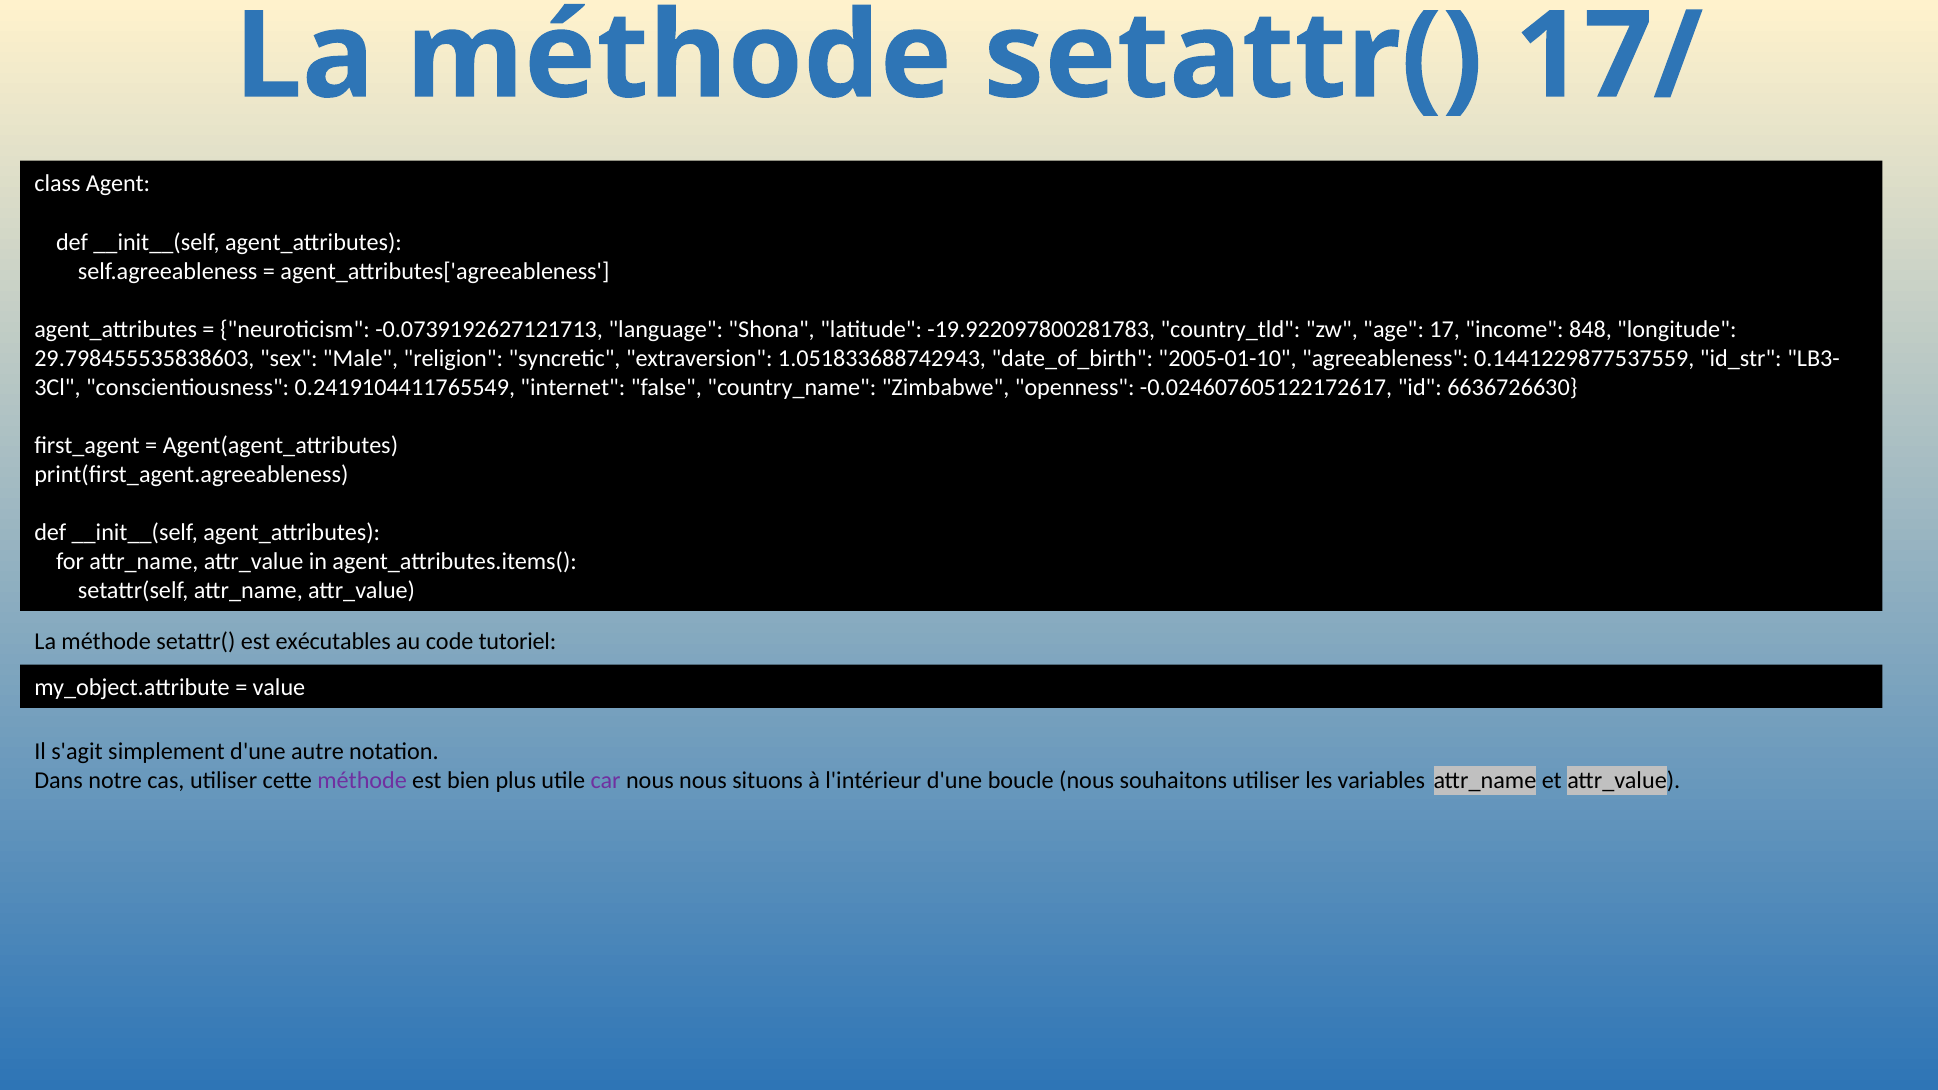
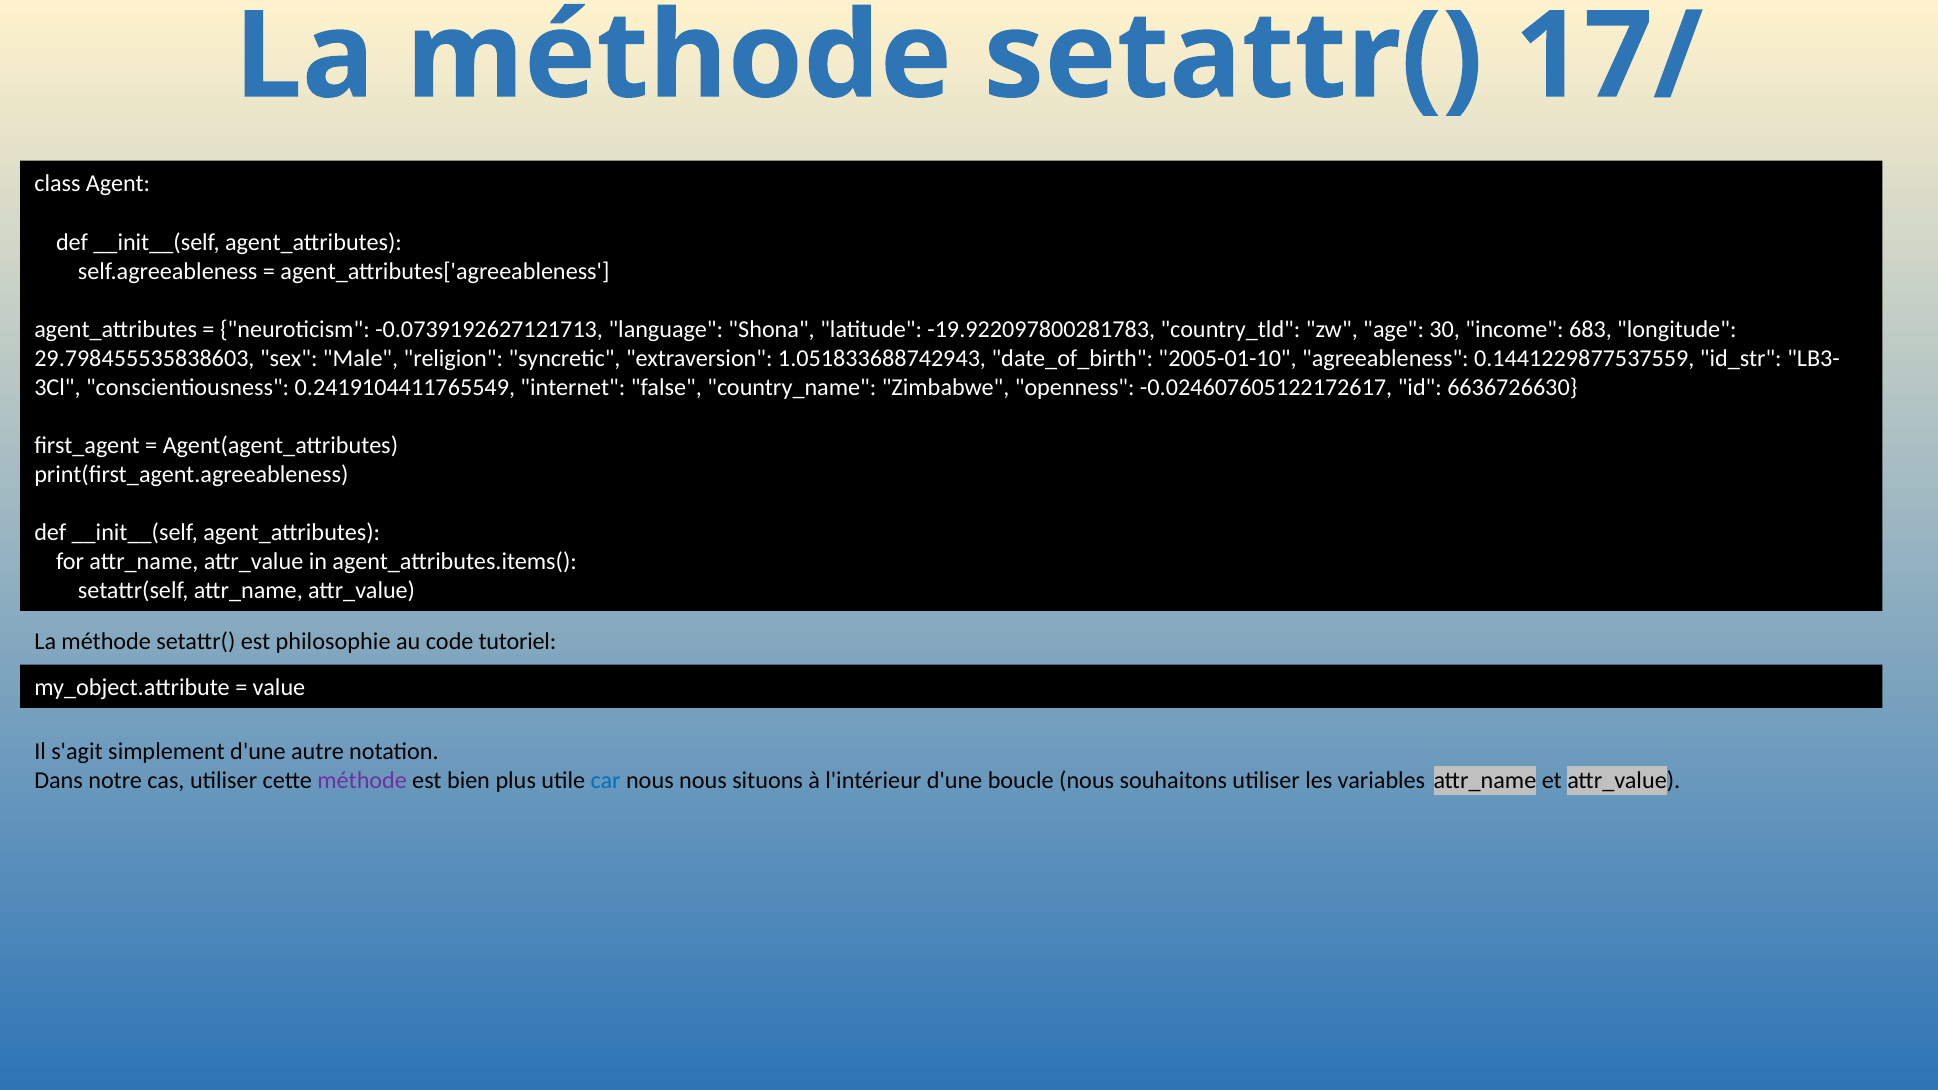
17: 17 -> 30
848: 848 -> 683
exécutables: exécutables -> philosophie
car colour: purple -> blue
